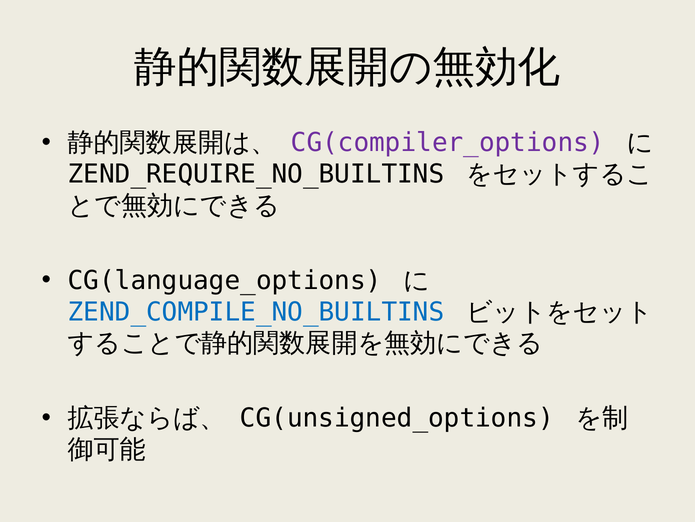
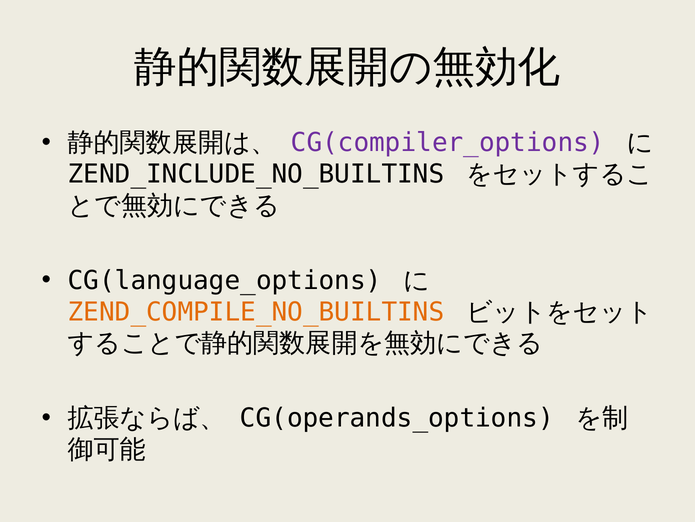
ZEND_REQUIRE_NO_BUILTINS: ZEND_REQUIRE_NO_BUILTINS -> ZEND_INCLUDE_NO_BUILTINS
ZEND_COMPILE_NO_BUILTINS colour: blue -> orange
CG(unsigned_options: CG(unsigned_options -> CG(operands_options
